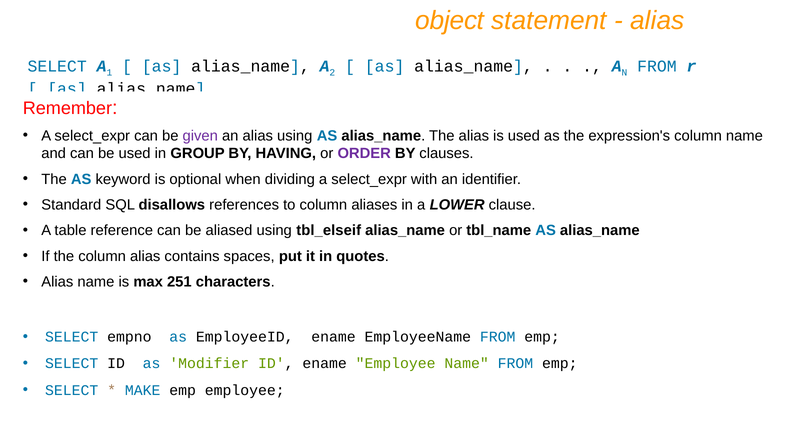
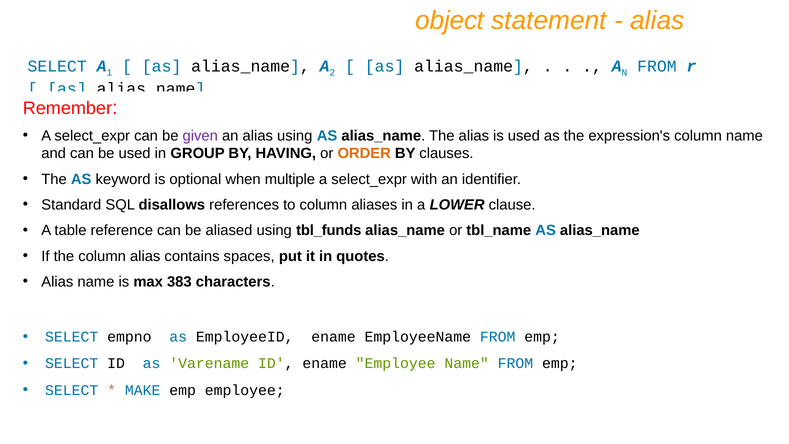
ORDER colour: purple -> orange
dividing: dividing -> multiple
tbl_elseif: tbl_elseif -> tbl_funds
251: 251 -> 383
Modifier: Modifier -> Varename
